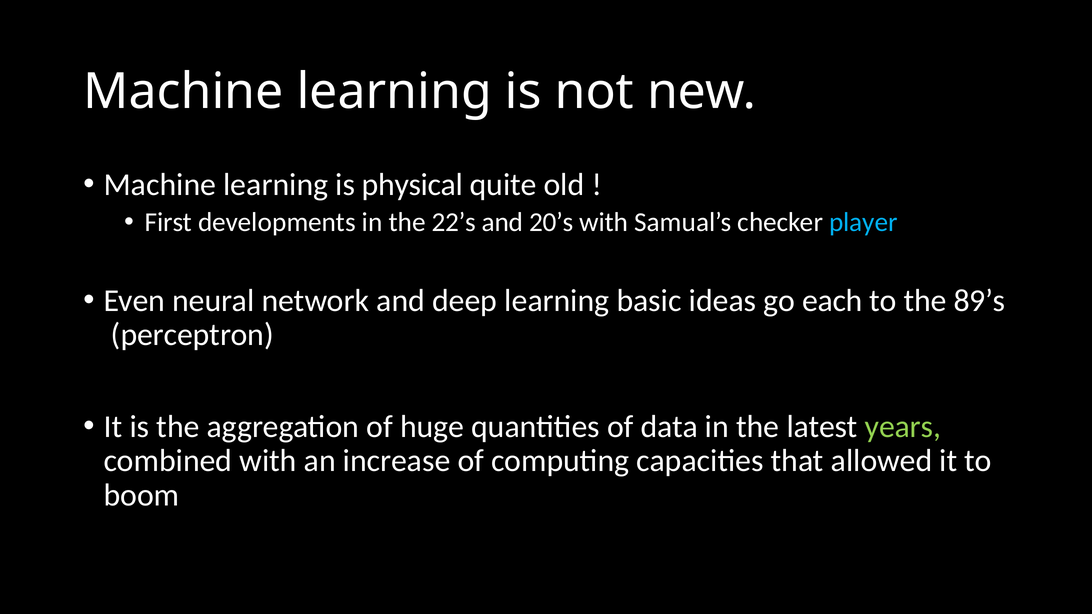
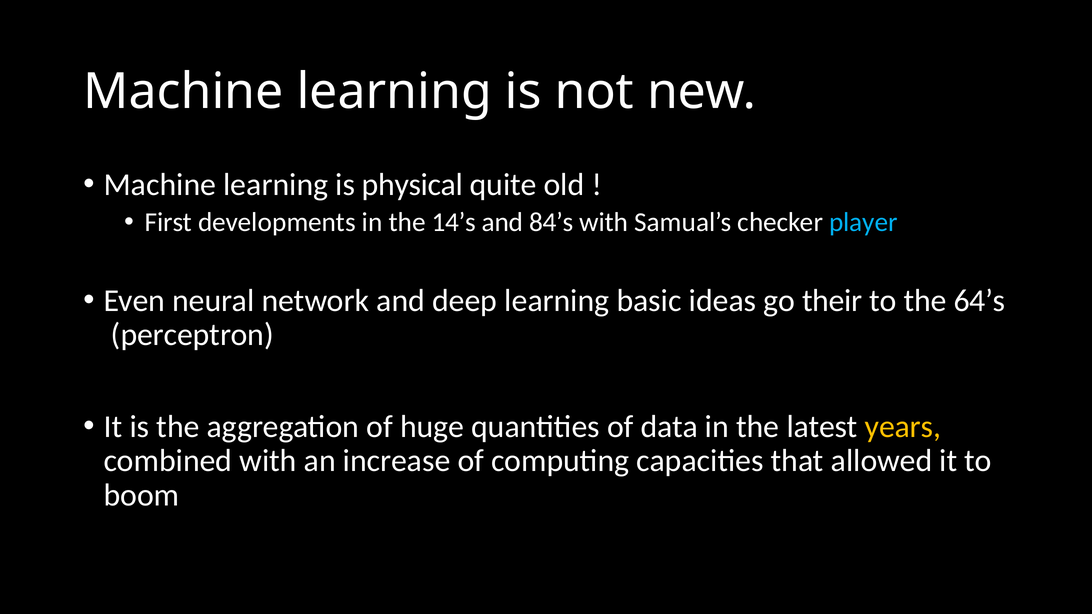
22’s: 22’s -> 14’s
20’s: 20’s -> 84’s
each: each -> their
89’s: 89’s -> 64’s
years colour: light green -> yellow
